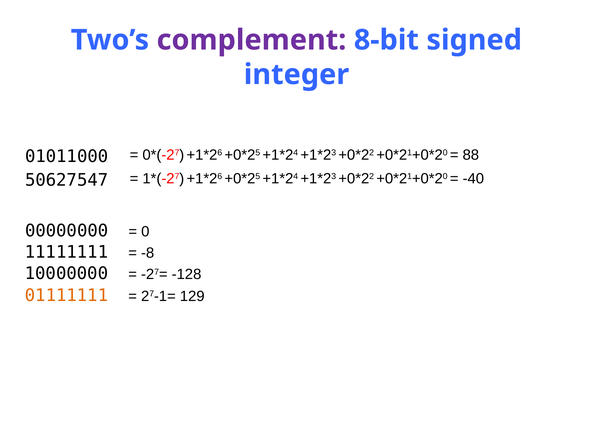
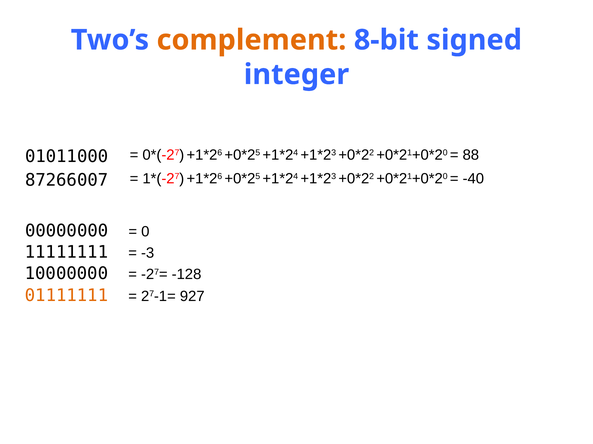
complement colour: purple -> orange
50627547: 50627547 -> 87266007
-8: -8 -> -3
129: 129 -> 927
